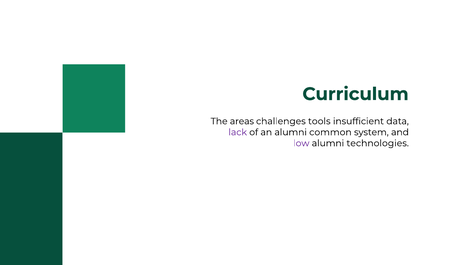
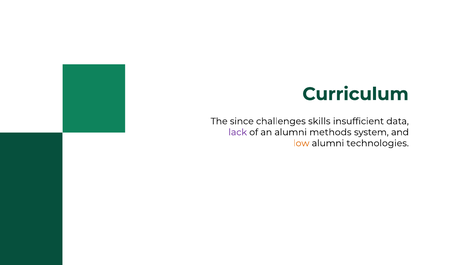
areas: areas -> since
tools: tools -> skills
common: common -> methods
low colour: purple -> orange
